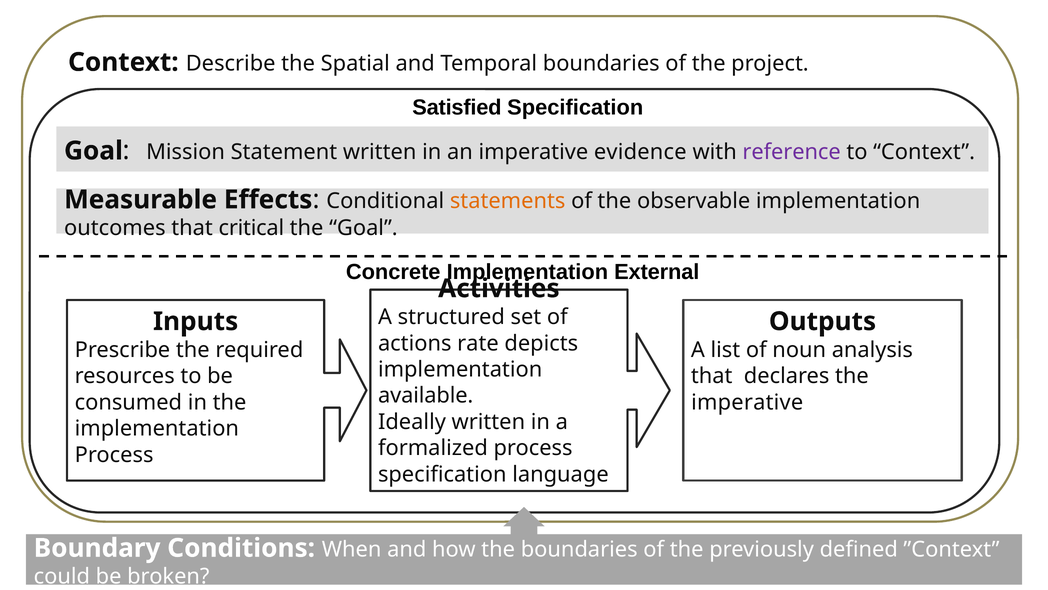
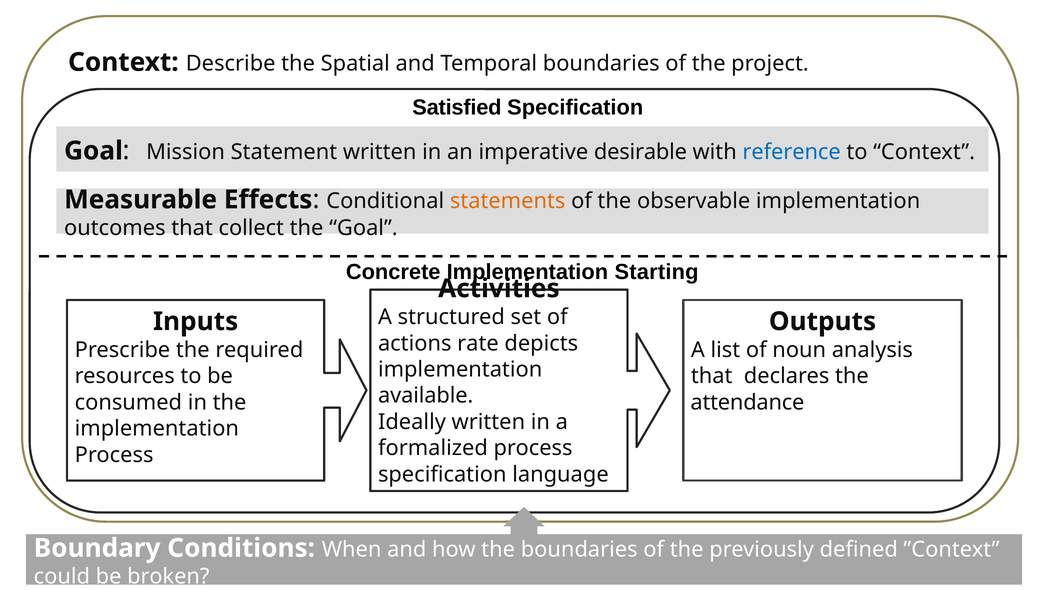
evidence: evidence -> desirable
reference colour: purple -> blue
critical: critical -> collect
External: External -> Starting
imperative at (747, 402): imperative -> attendance
